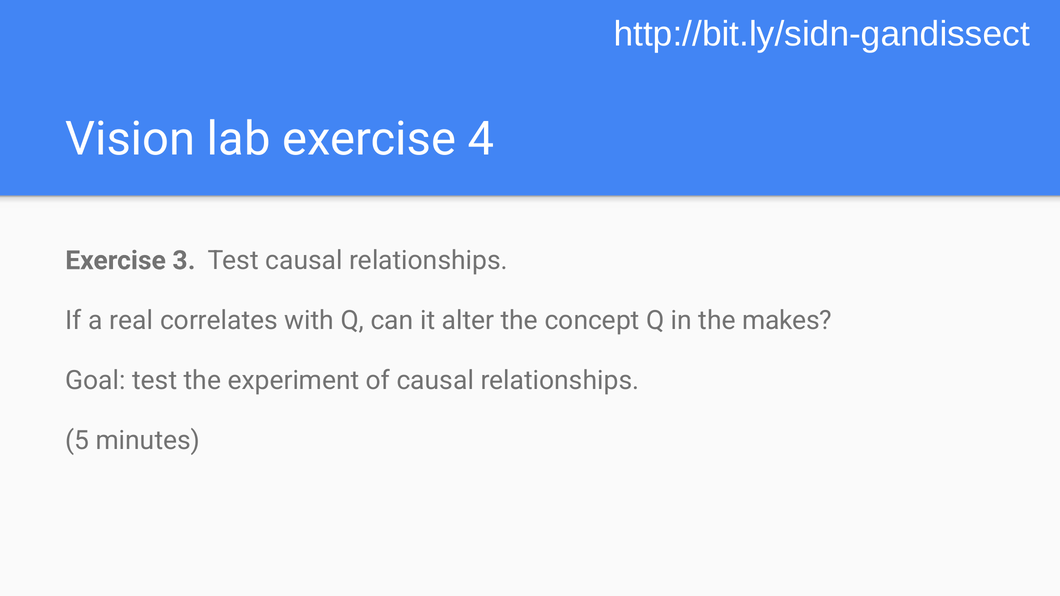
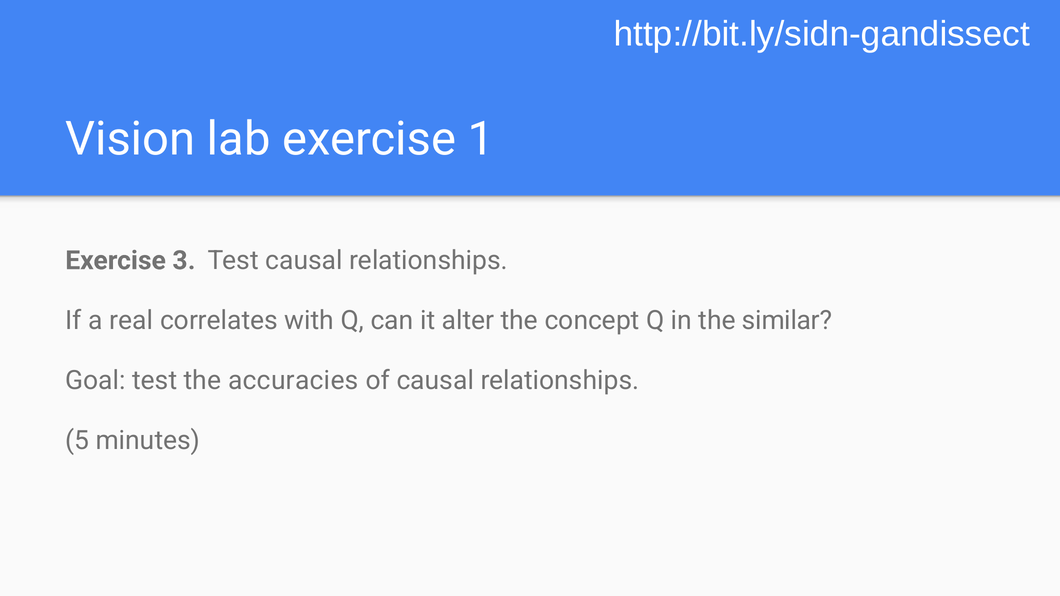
4: 4 -> 1
makes: makes -> similar
experiment: experiment -> accuracies
